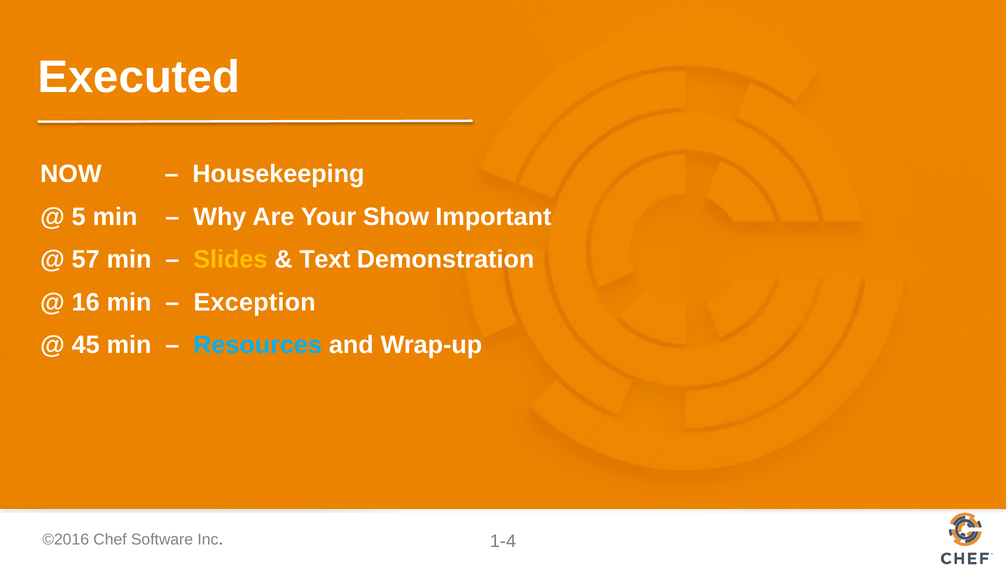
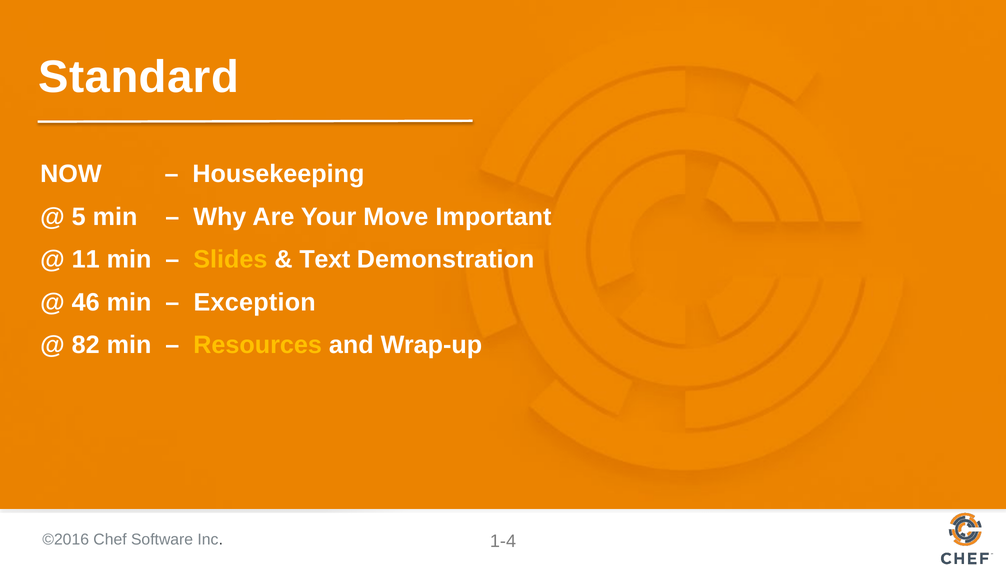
Executed: Executed -> Standard
Show: Show -> Move
57: 57 -> 11
16: 16 -> 46
45: 45 -> 82
Resources colour: light blue -> yellow
